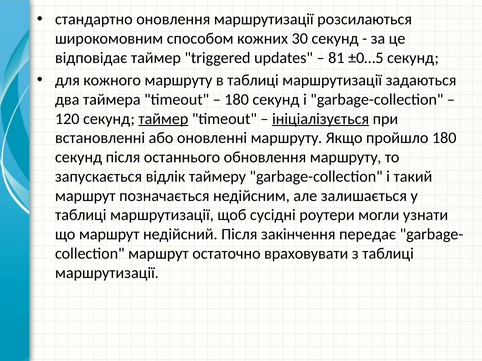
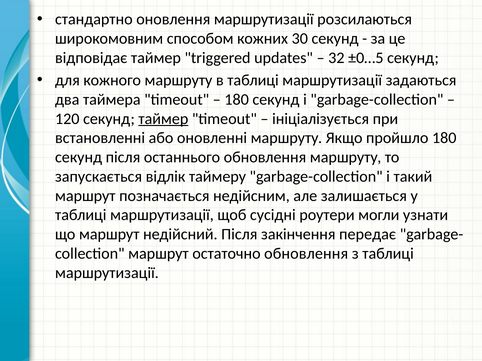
81: 81 -> 32
ініціалізується underline: present -> none
остаточно враховувати: враховувати -> обновлення
